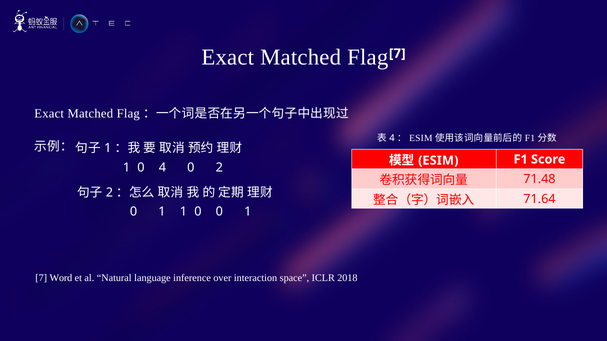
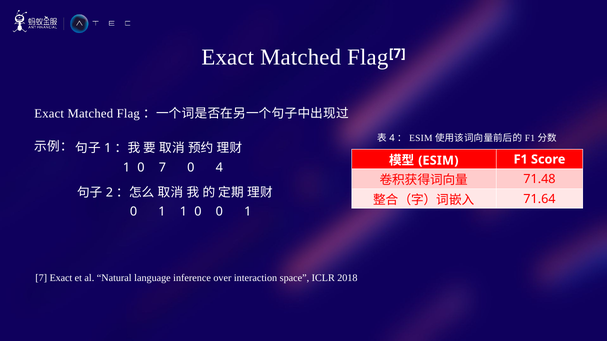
0 4: 4 -> 7
0 2: 2 -> 4
7 Word: Word -> Exact
